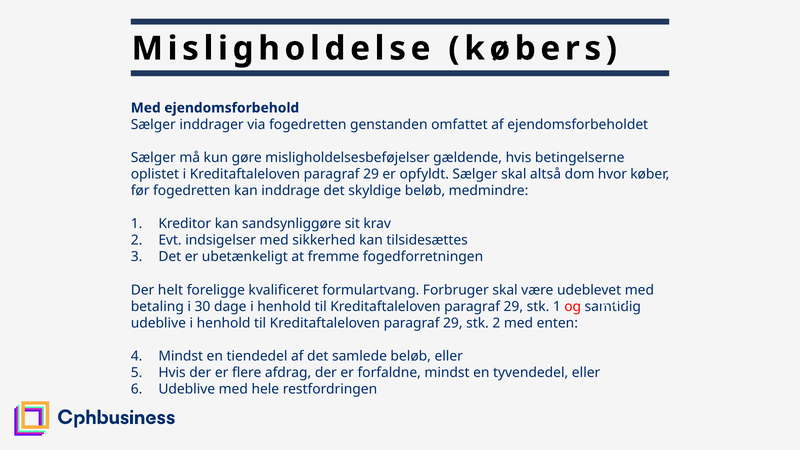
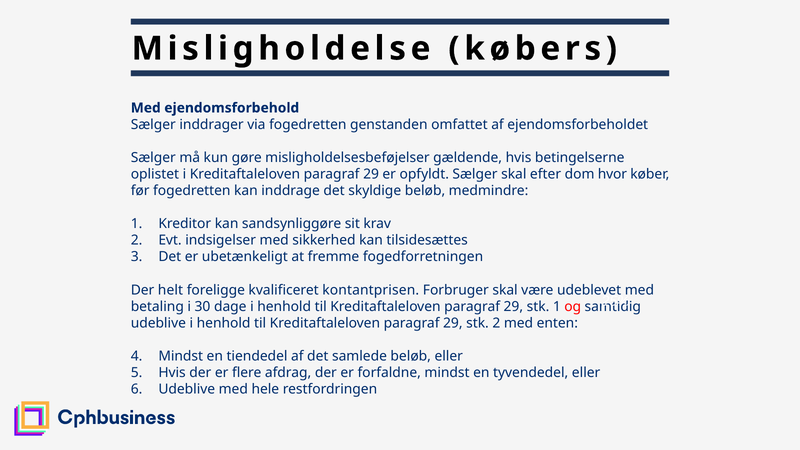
altså: altså -> efter
formulartvang: formulartvang -> kontantprisen
